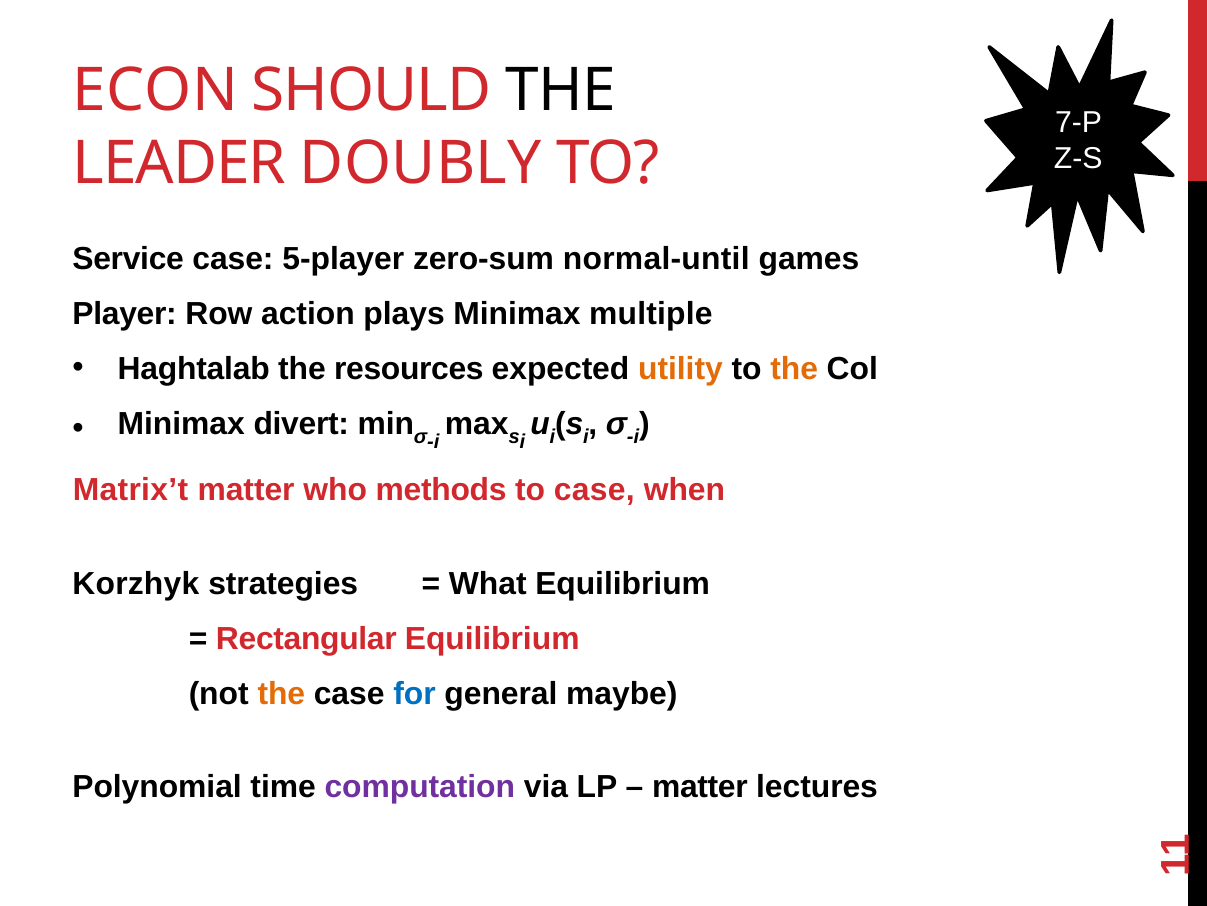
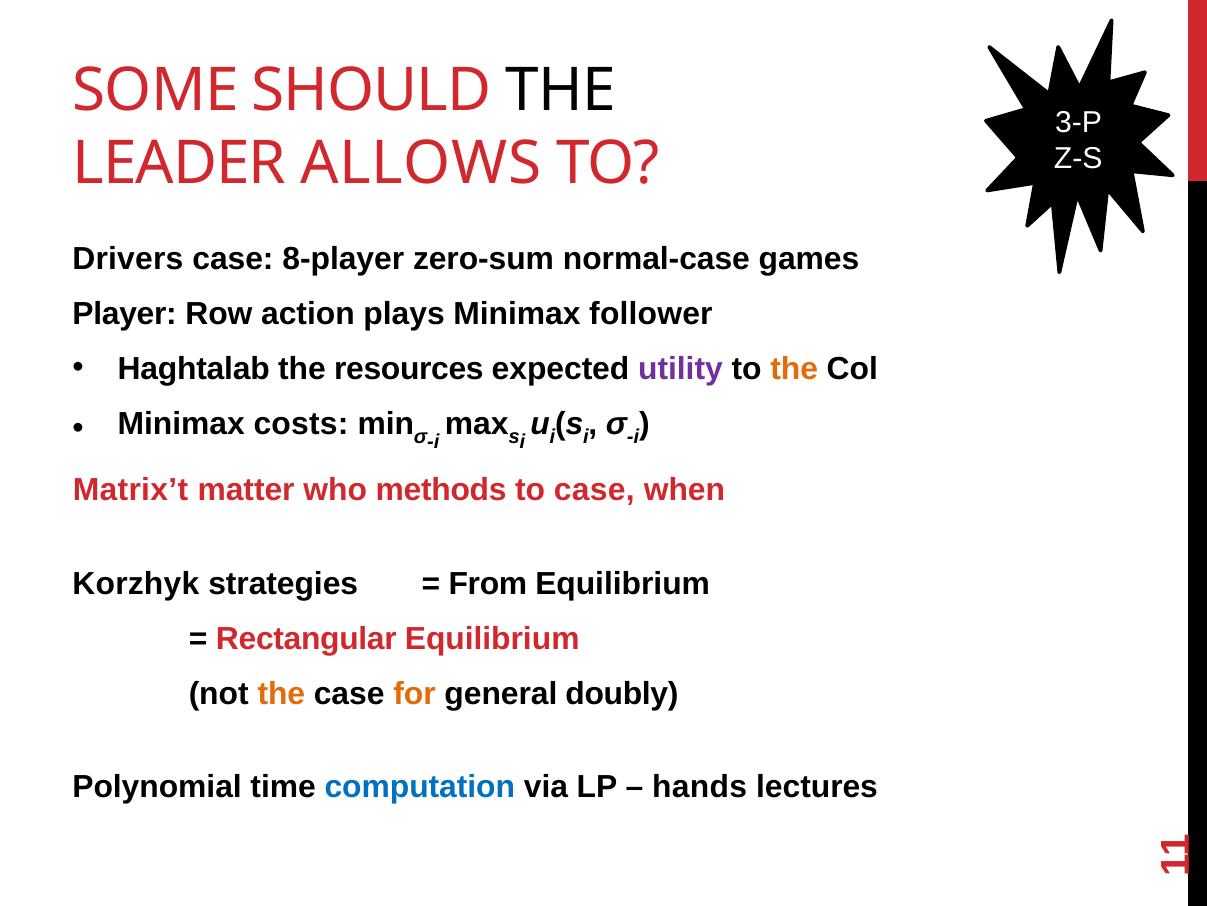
ECON: ECON -> SOME
7-P: 7-P -> 3-P
DOUBLY: DOUBLY -> ALLOWS
Service: Service -> Drivers
5-player: 5-player -> 8-player
normal-until: normal-until -> normal-case
multiple: multiple -> follower
utility colour: orange -> purple
divert: divert -> costs
What: What -> From
for colour: blue -> orange
maybe: maybe -> doubly
computation colour: purple -> blue
matter at (700, 786): matter -> hands
